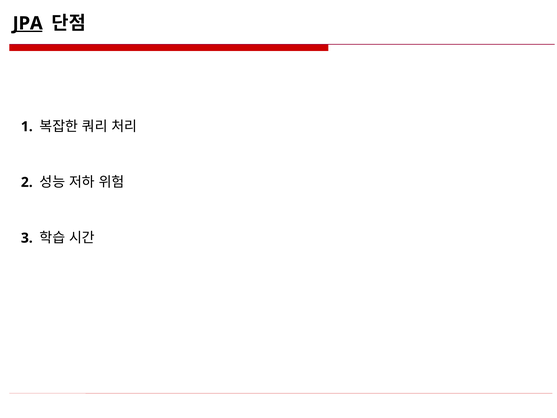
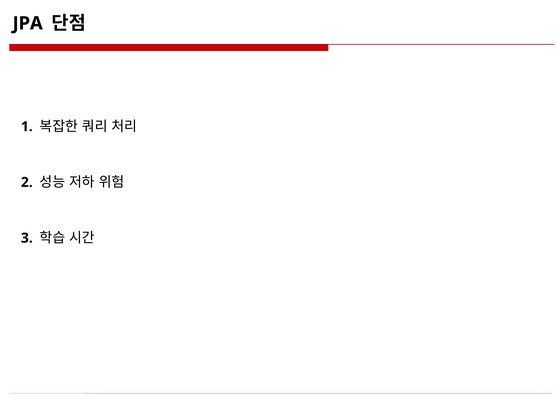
JPA underline: present -> none
